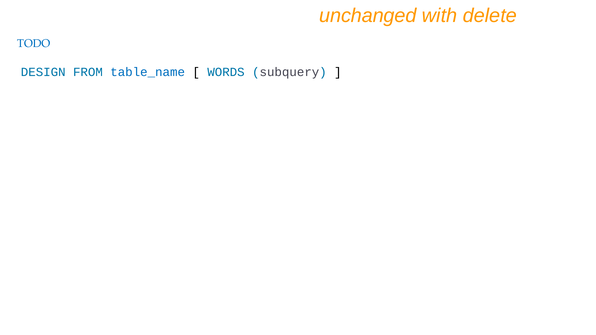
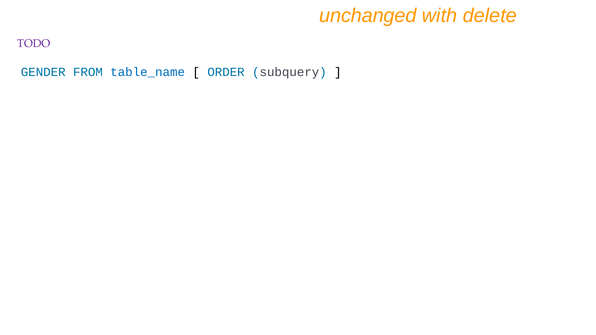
TODO colour: blue -> purple
DESIGN: DESIGN -> GENDER
WORDS: WORDS -> ORDER
